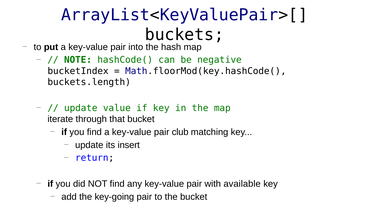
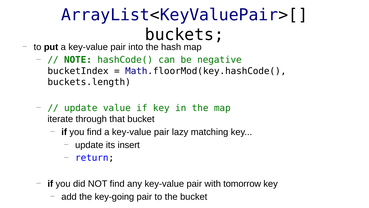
club: club -> lazy
available: available -> tomorrow
